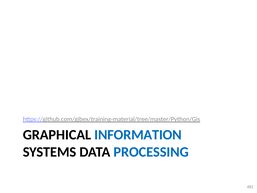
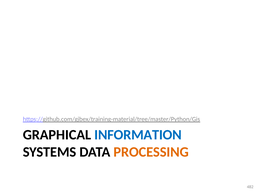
PROCESSING colour: blue -> orange
